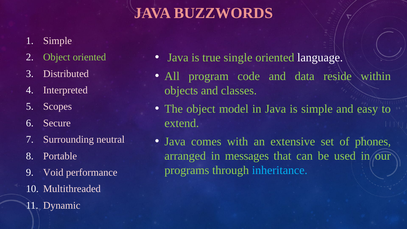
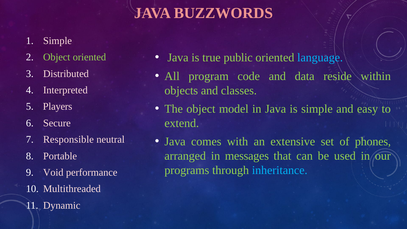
single: single -> public
language colour: white -> light blue
Scopes: Scopes -> Players
Surrounding: Surrounding -> Responsible
